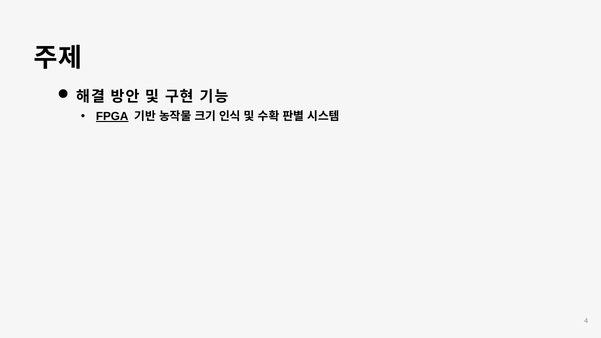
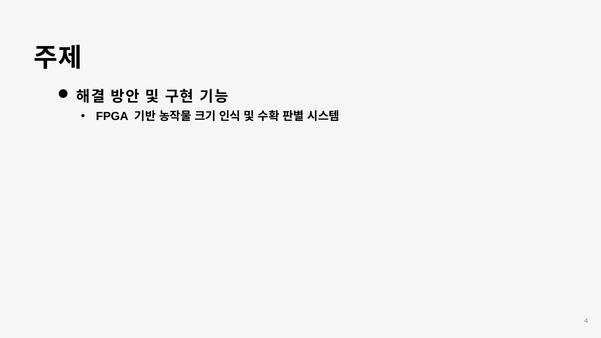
FPGA underline: present -> none
